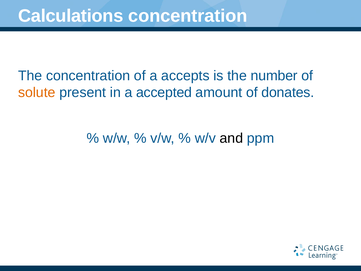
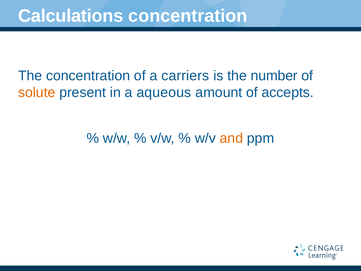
accepts: accepts -> carriers
accepted: accepted -> aqueous
donates: donates -> accepts
and colour: black -> orange
